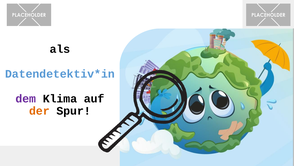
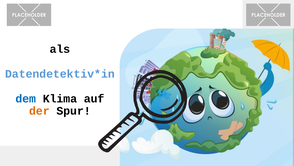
dem colour: purple -> blue
